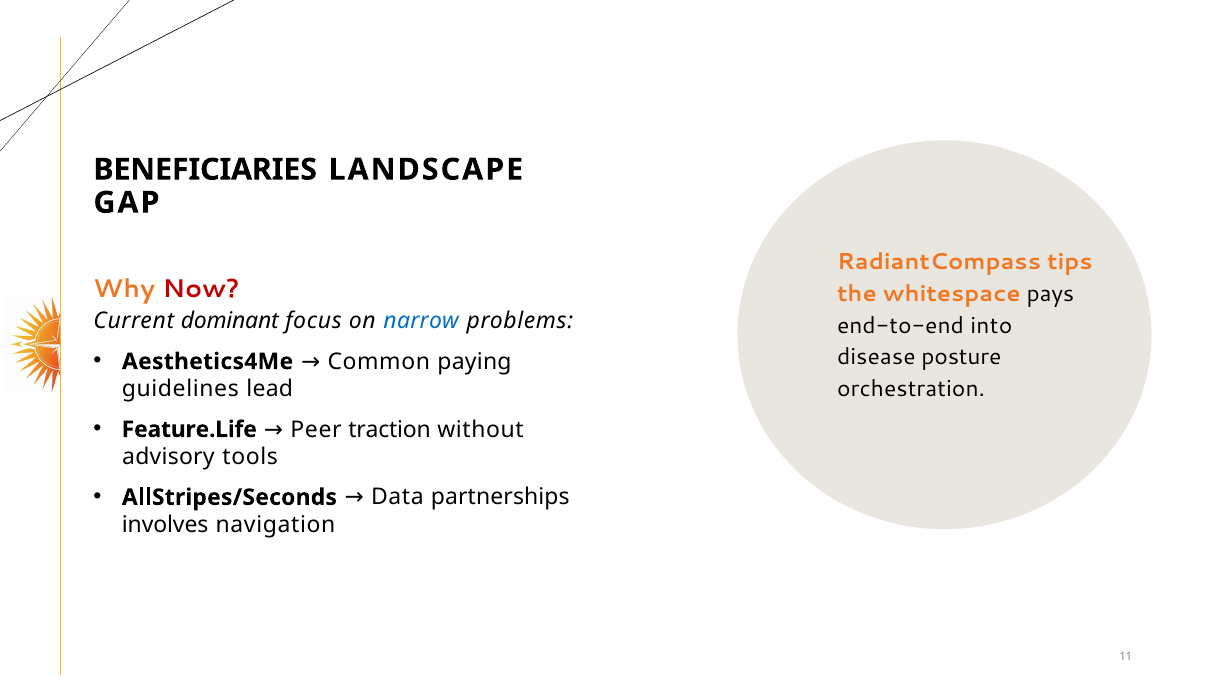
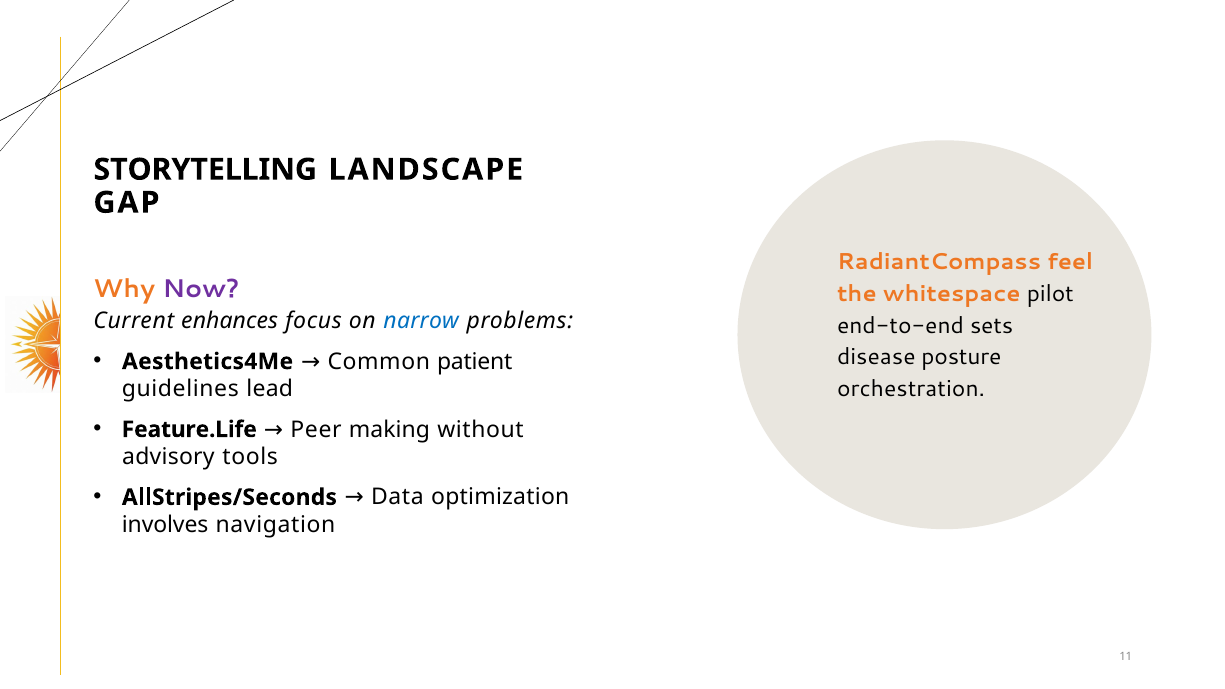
BENEFICIARIES: BENEFICIARIES -> STORYTELLING
tips: tips -> feel
Now colour: red -> purple
pays: pays -> pilot
dominant: dominant -> enhances
into: into -> sets
paying: paying -> patient
traction: traction -> making
partnerships: partnerships -> optimization
